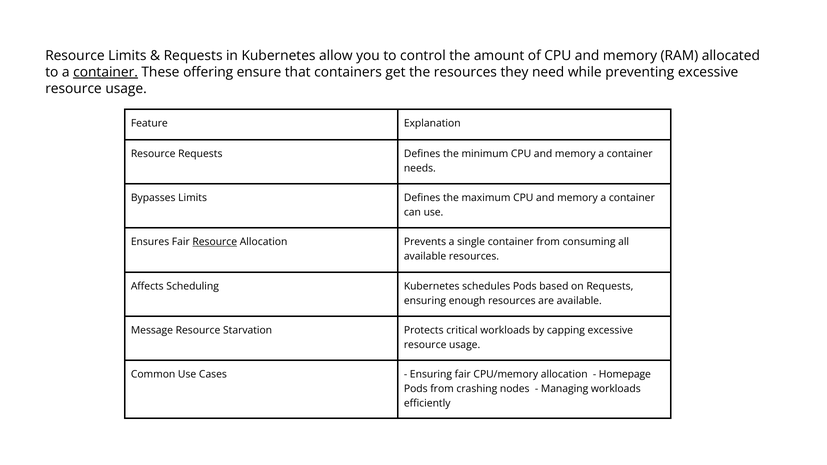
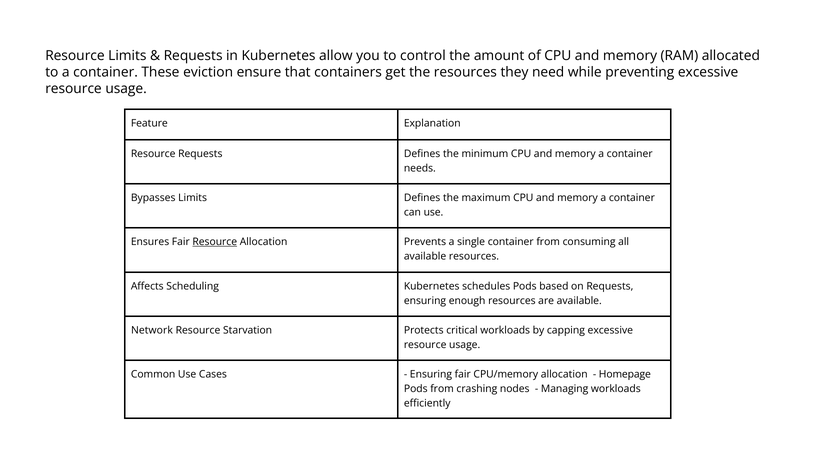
container at (106, 72) underline: present -> none
oﬀering: oﬀering -> eviction
Message: Message -> Network
